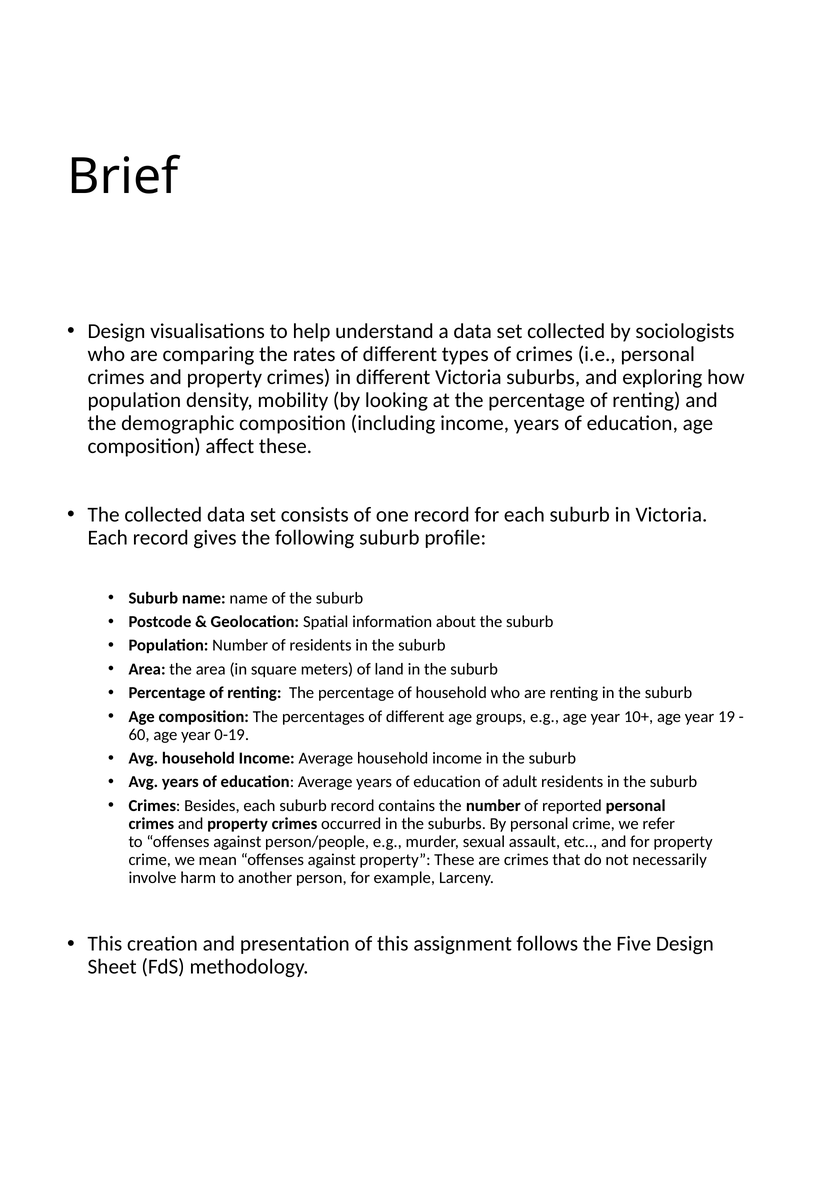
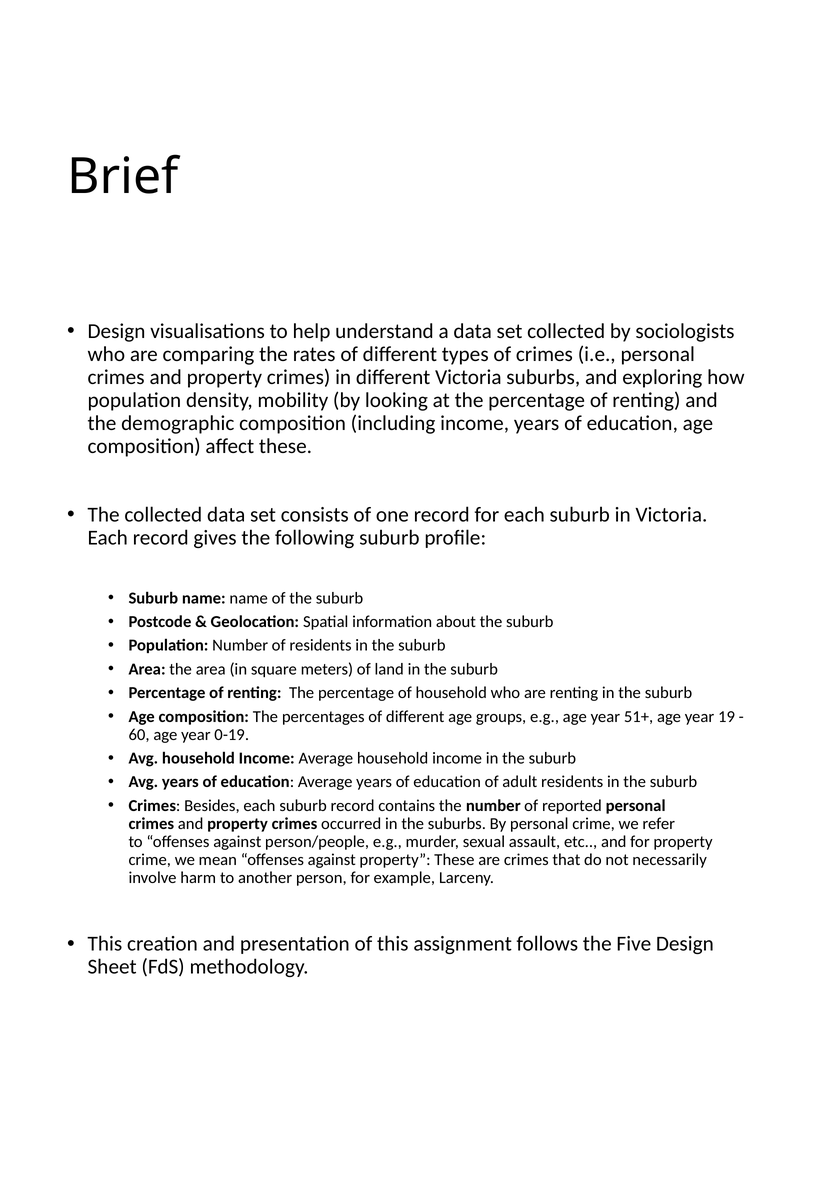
10+: 10+ -> 51+
